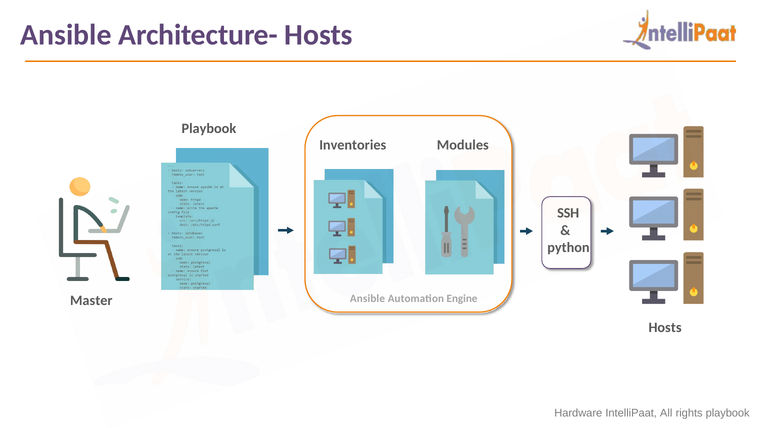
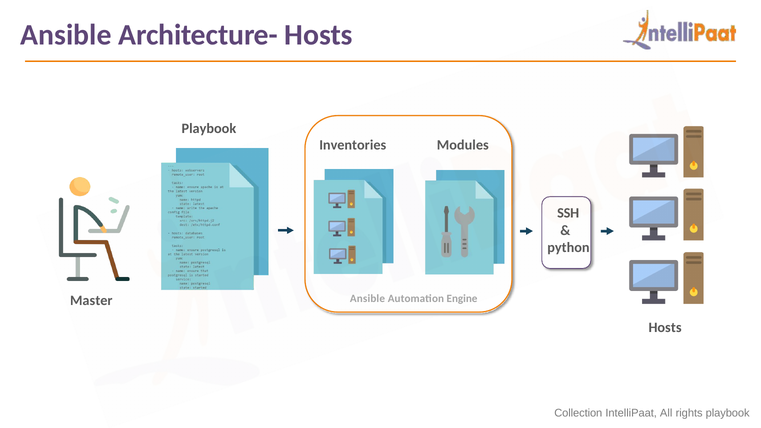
Hardware: Hardware -> Collection
